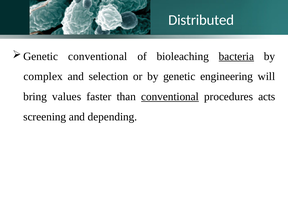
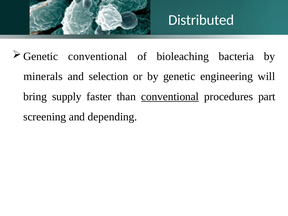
bacteria underline: present -> none
complex: complex -> minerals
values: values -> supply
acts: acts -> part
